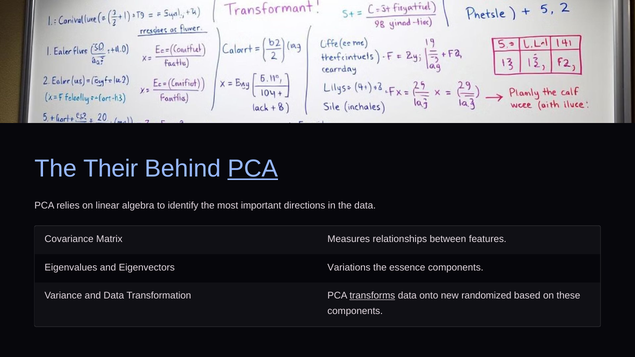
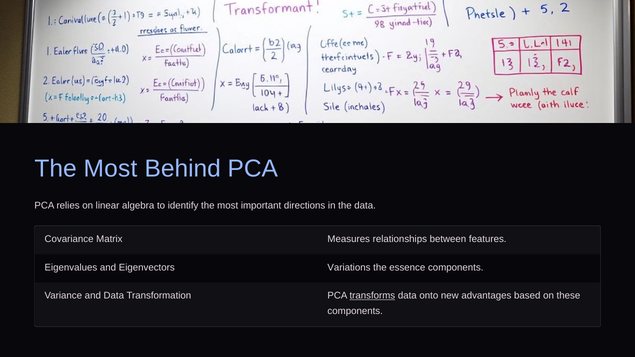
Their at (111, 169): Their -> Most
PCA at (253, 169) underline: present -> none
randomized: randomized -> advantages
